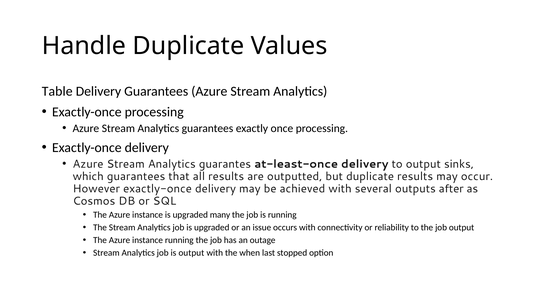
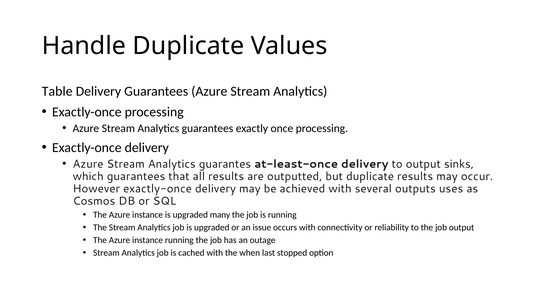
after: after -> uses
is output: output -> cached
